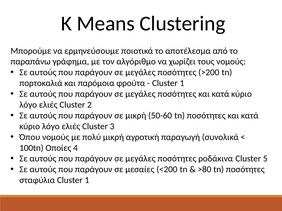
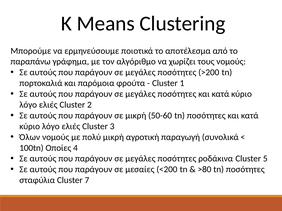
Όπου: Όπου -> Όλων
σταφύλια Cluster 1: 1 -> 7
